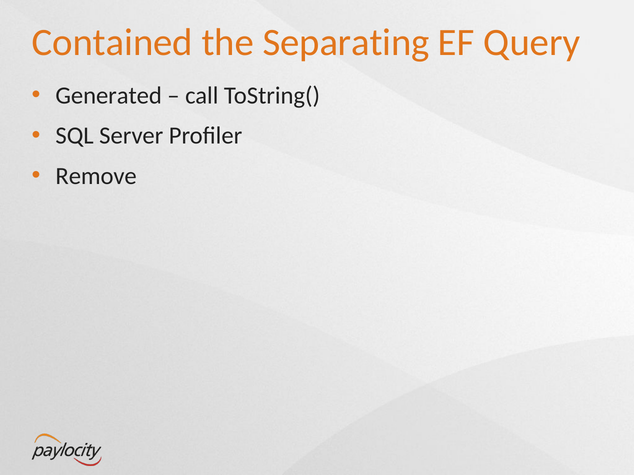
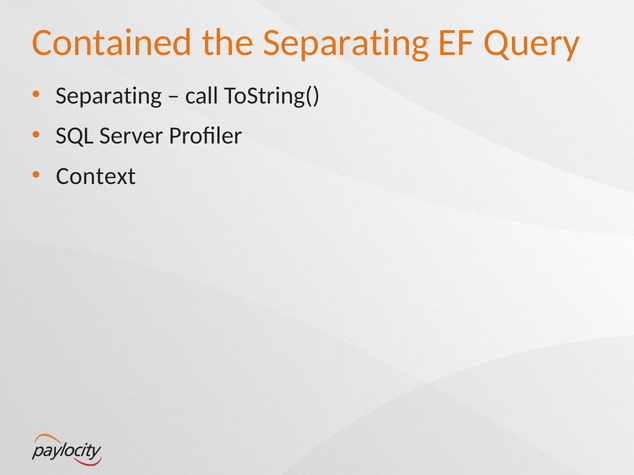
Generated at (109, 96): Generated -> Separating
Remove: Remove -> Context
